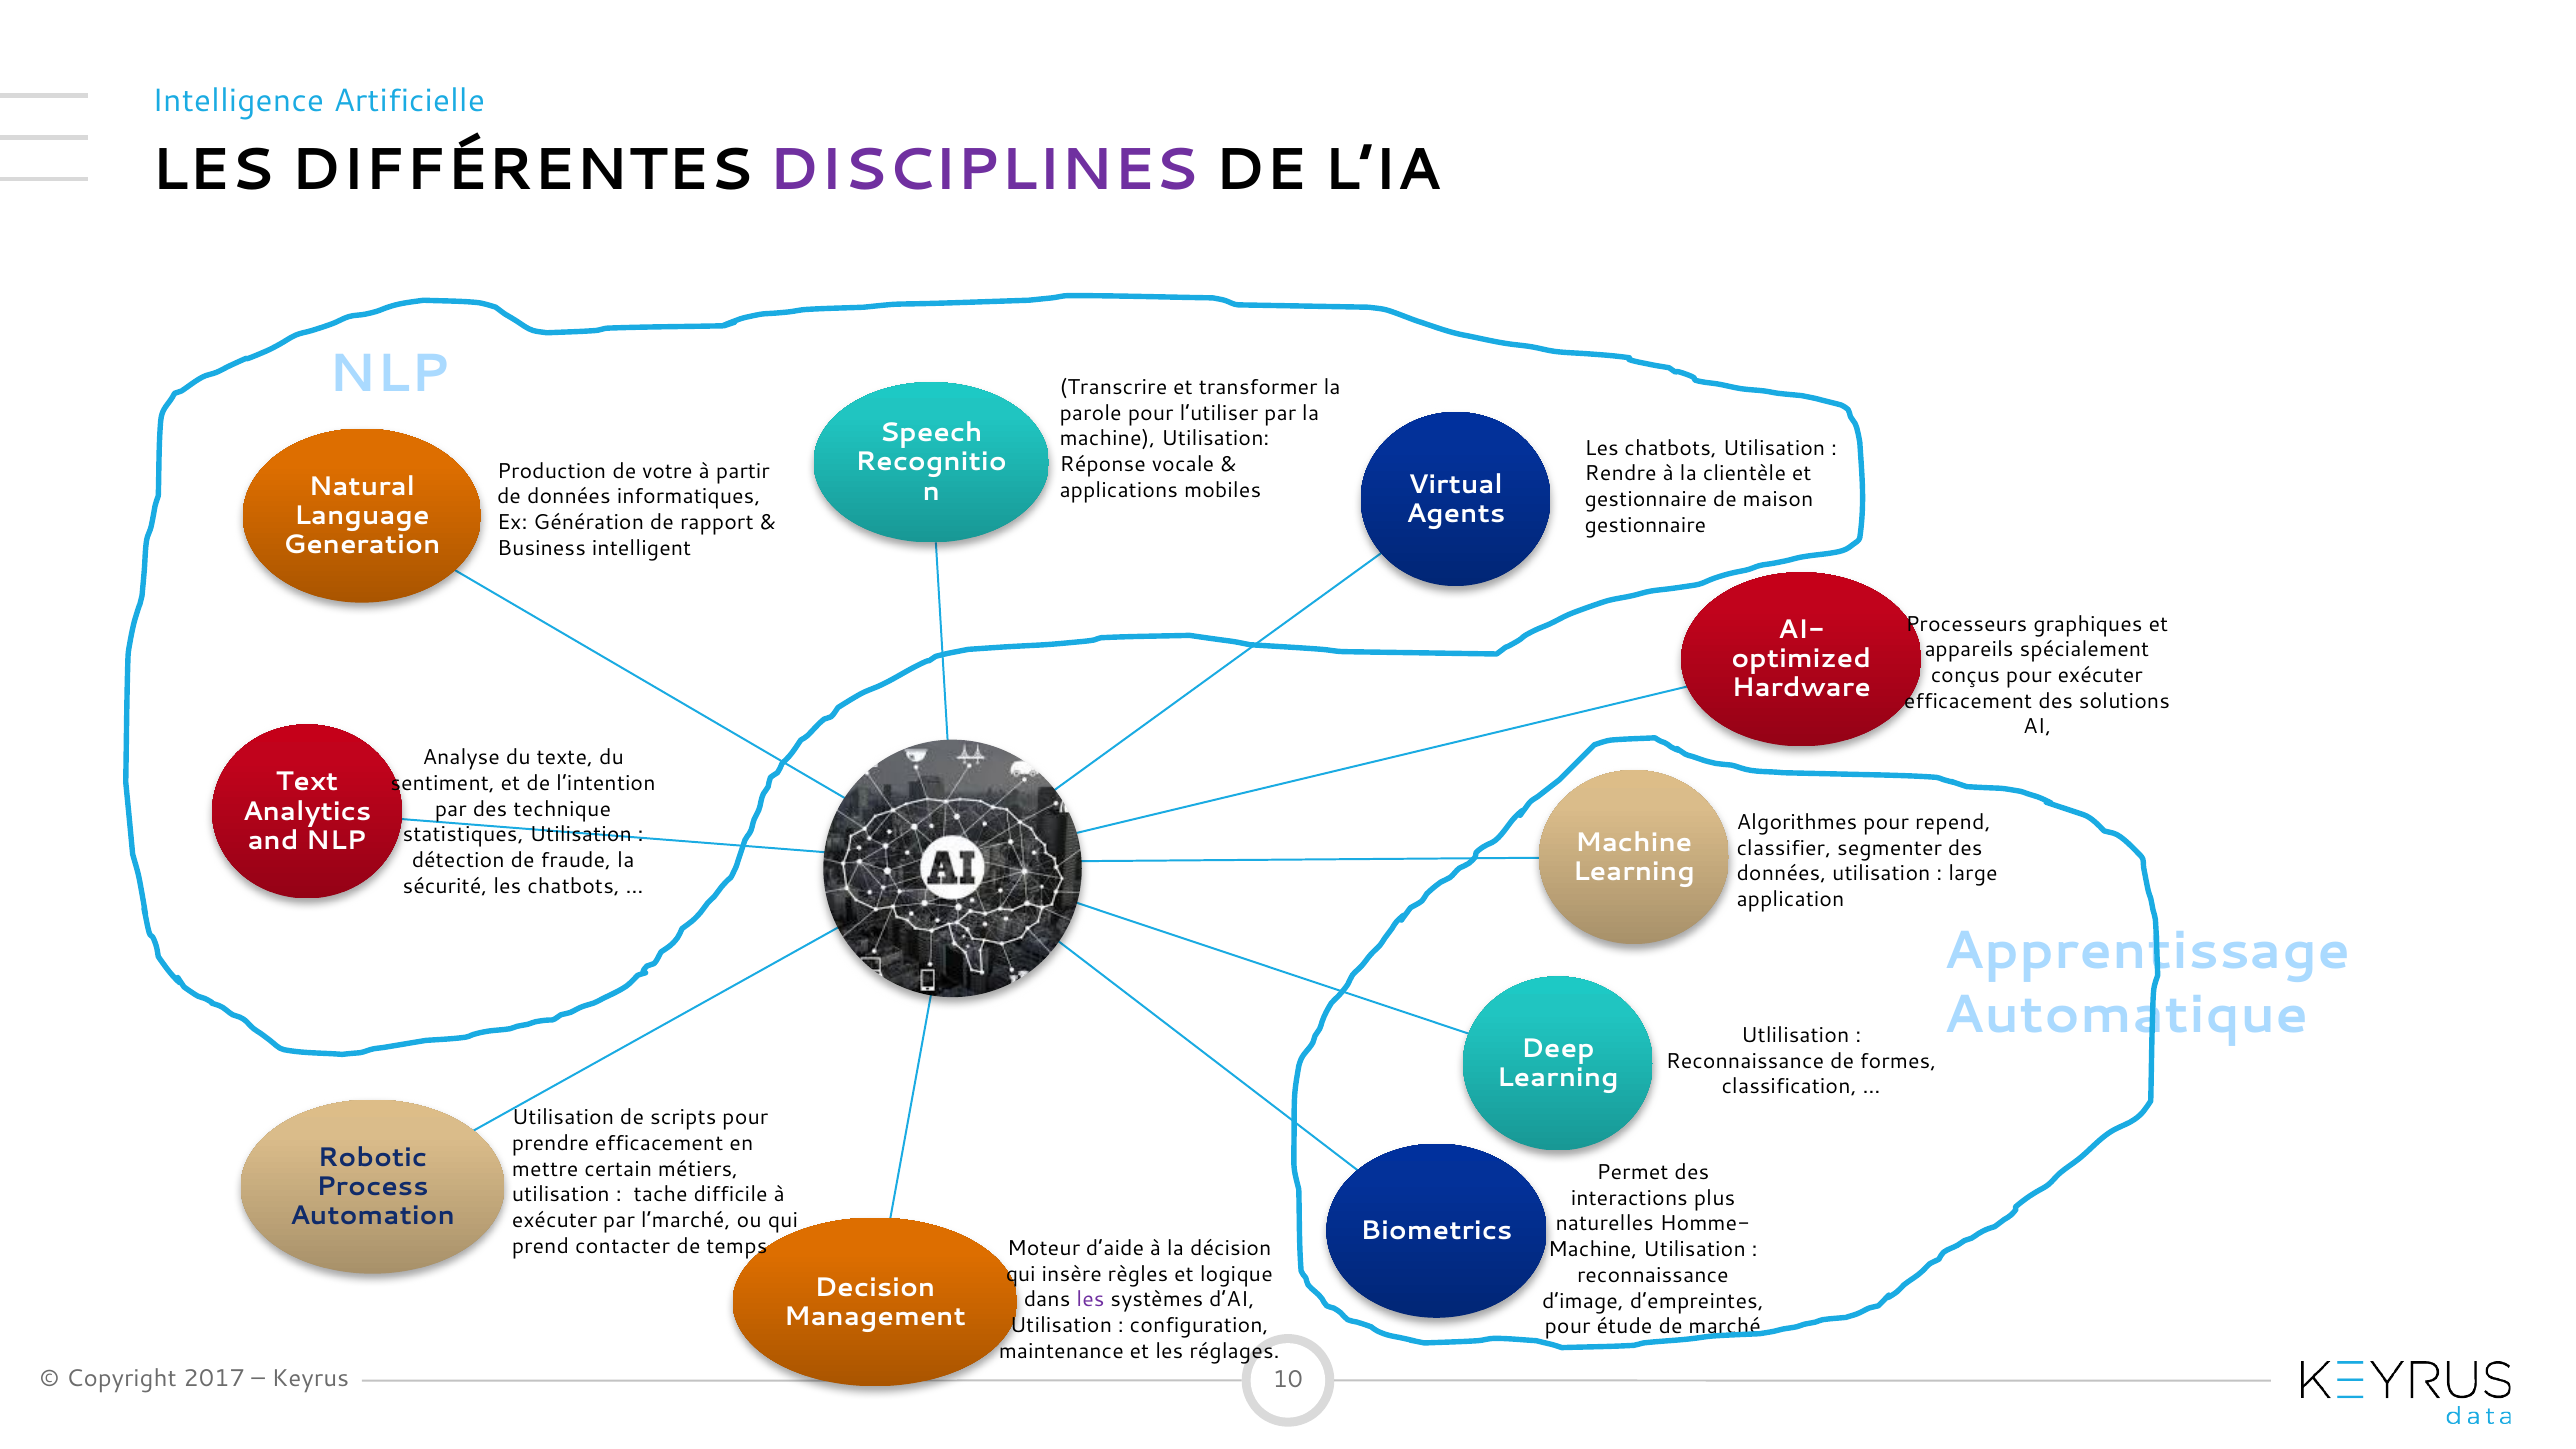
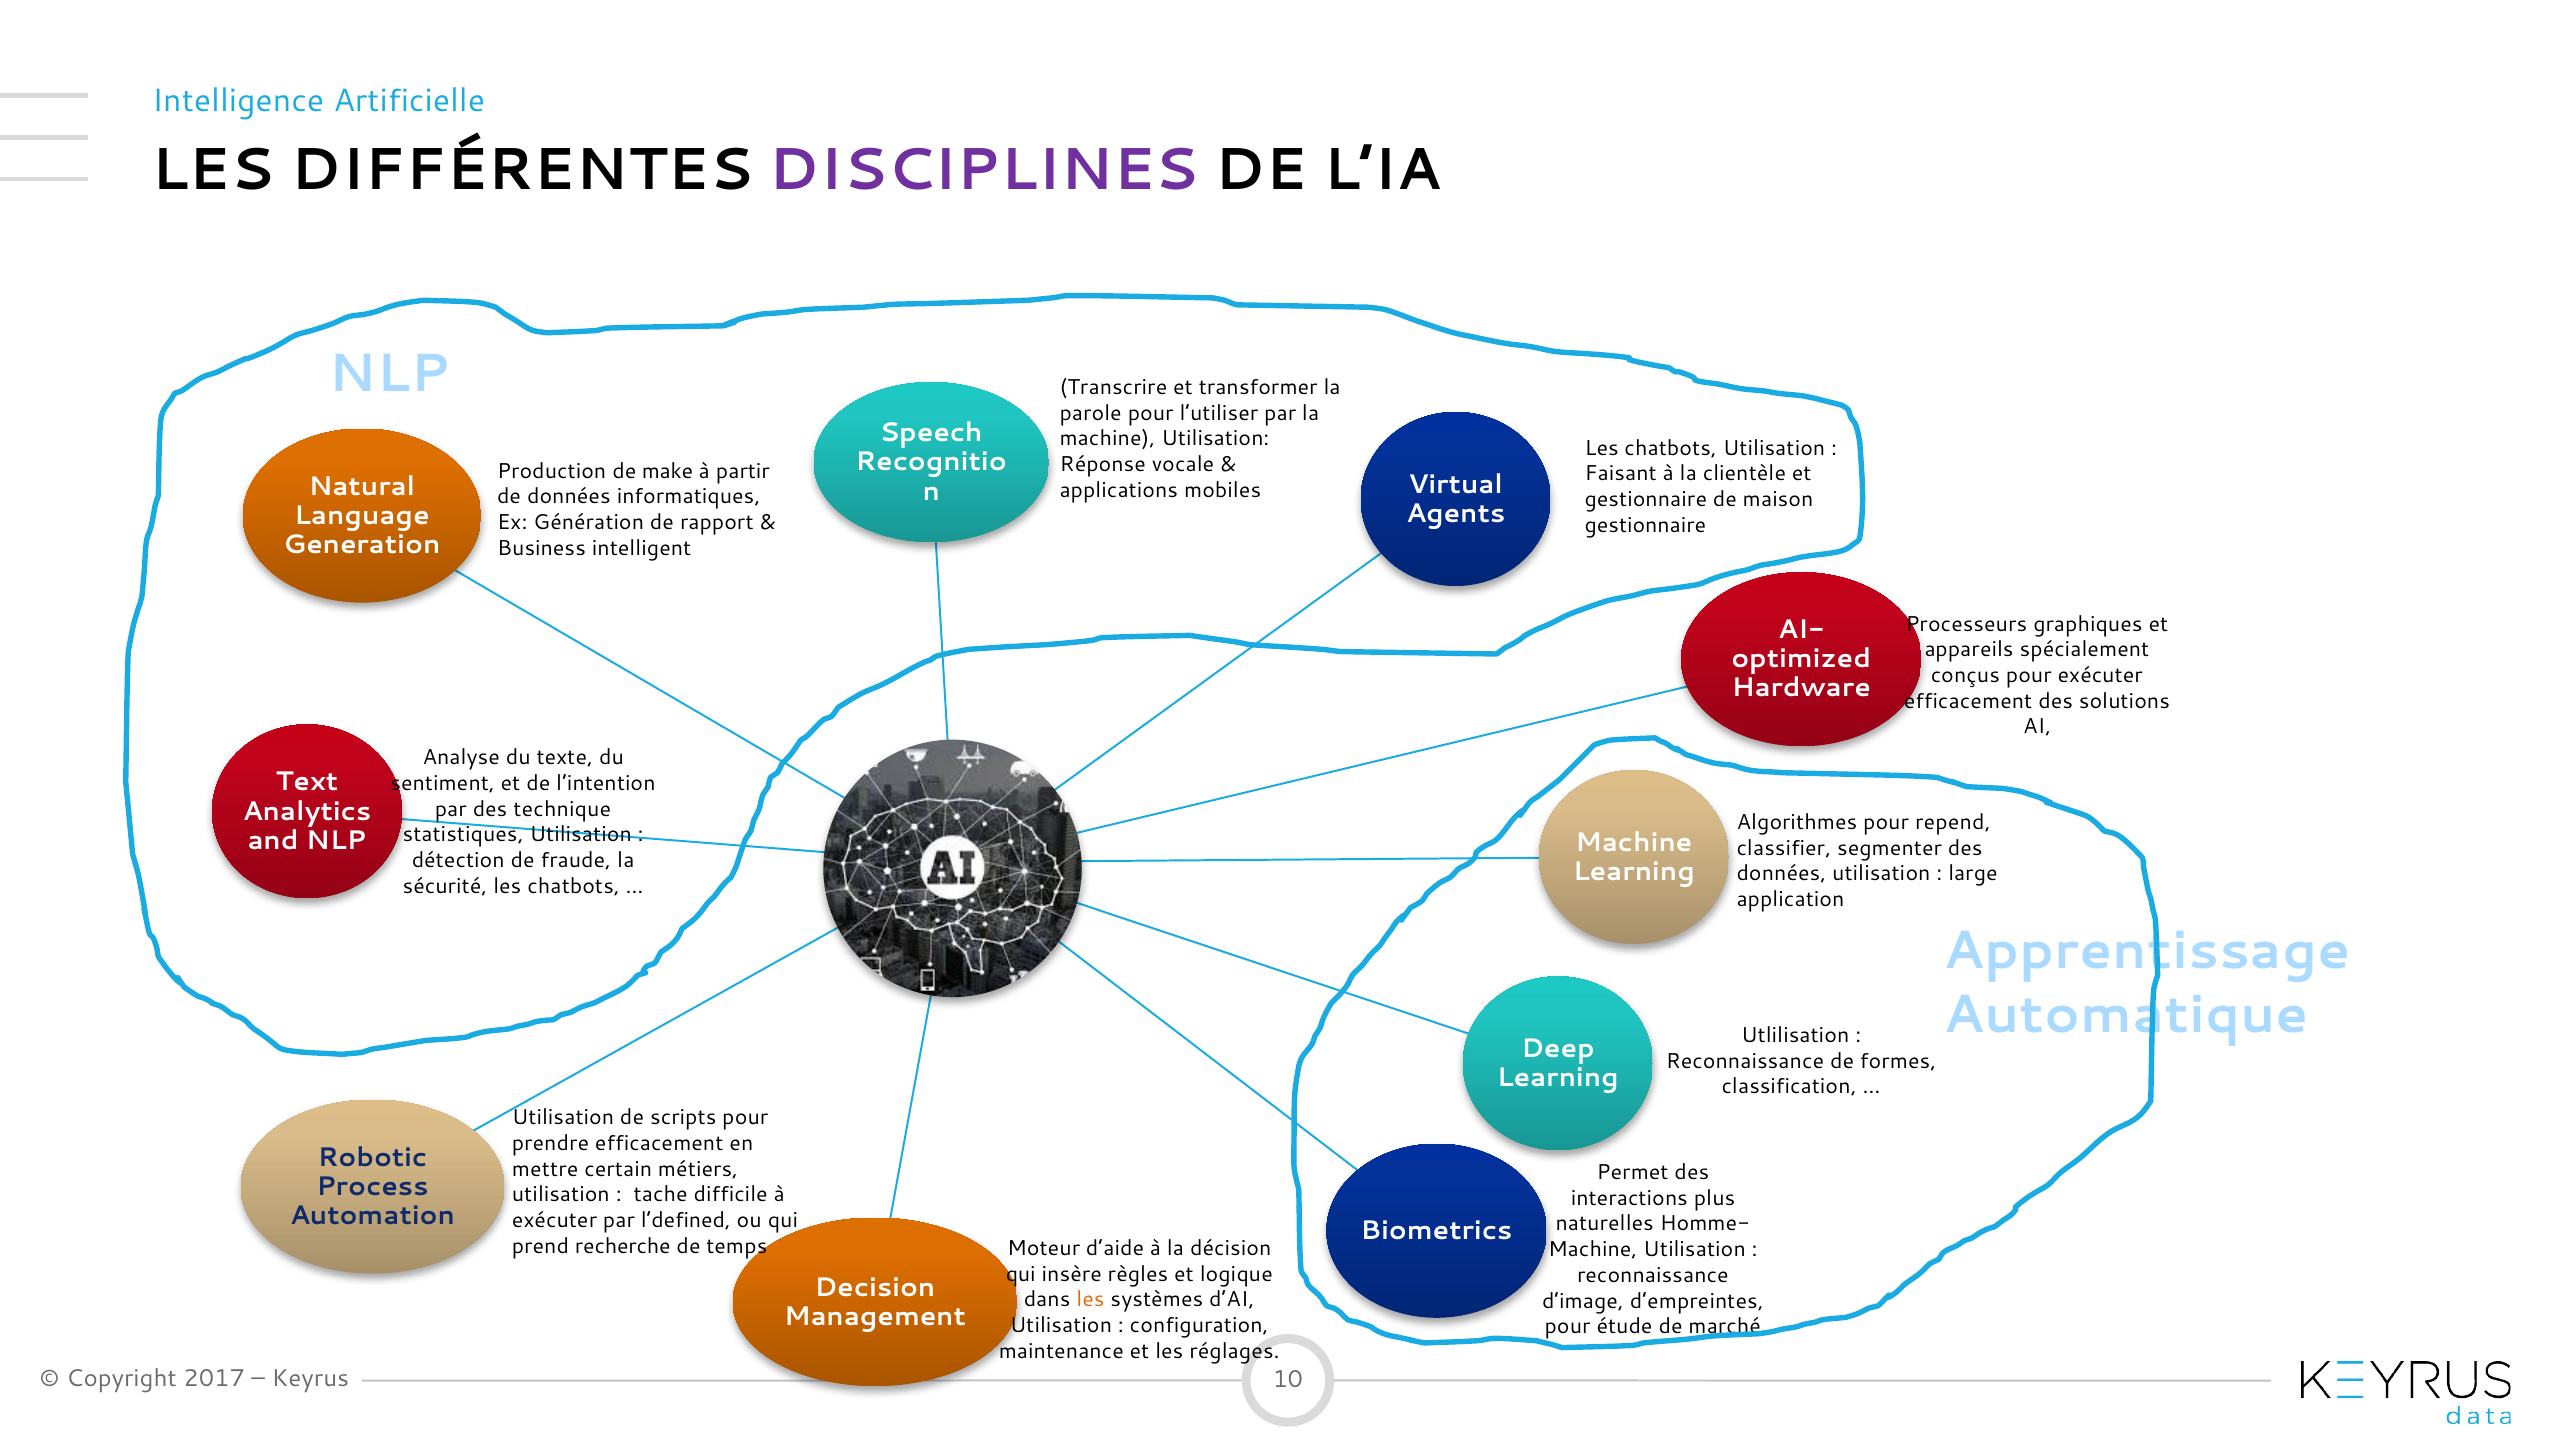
votre: votre -> make
Rendre: Rendre -> Faisant
l’marché: l’marché -> l’defined
contacter: contacter -> recherche
les at (1090, 1300) colour: purple -> orange
